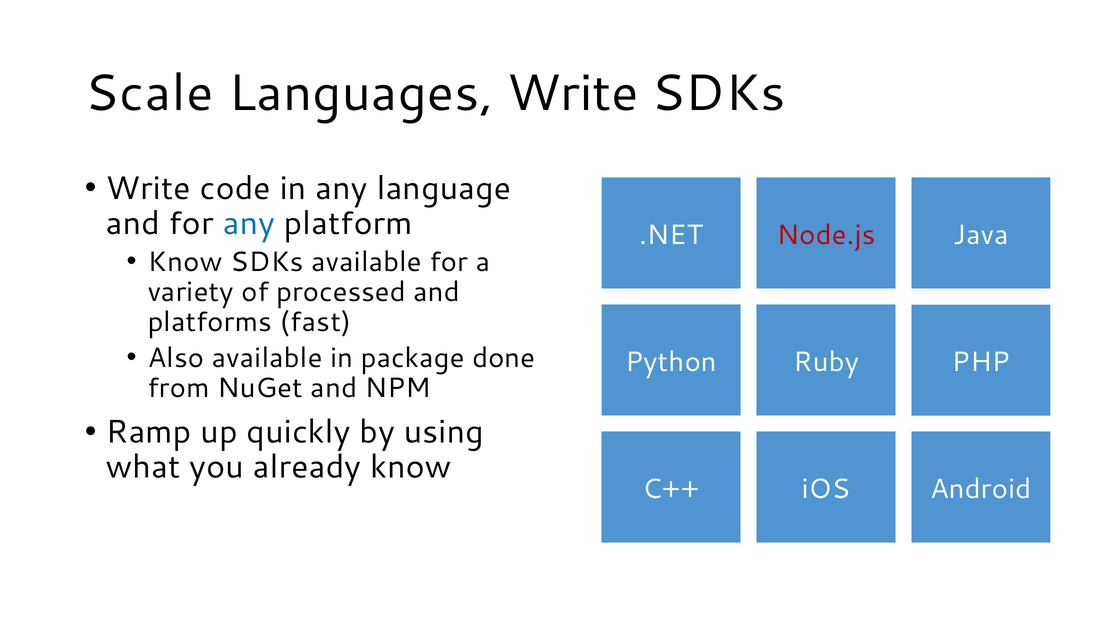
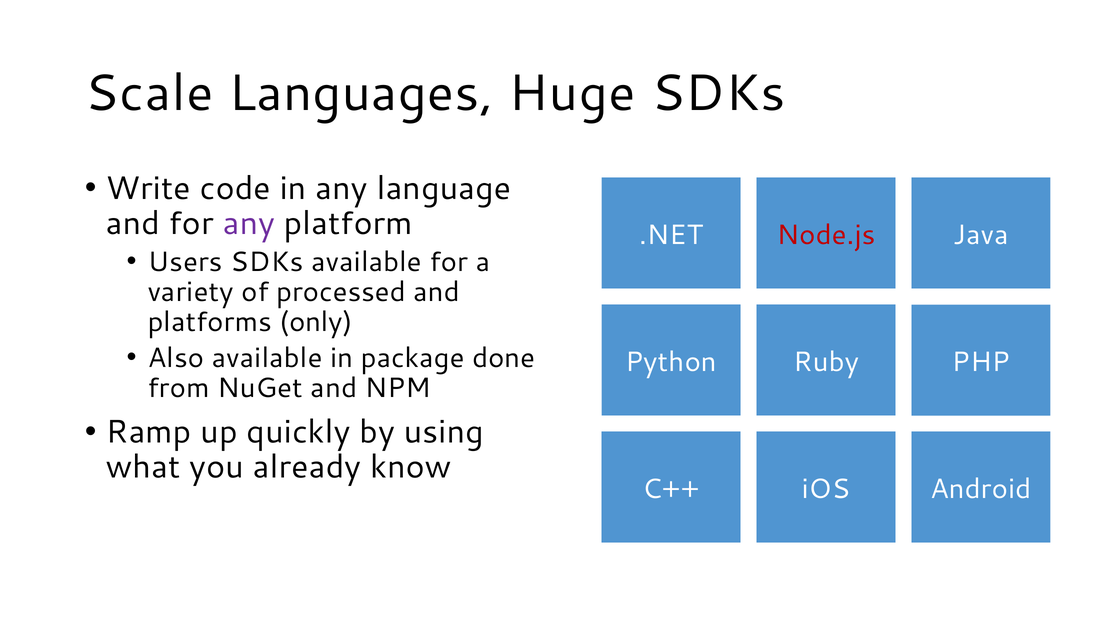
Languages Write: Write -> Huge
any at (249, 223) colour: blue -> purple
Know at (185, 262): Know -> Users
fast: fast -> only
